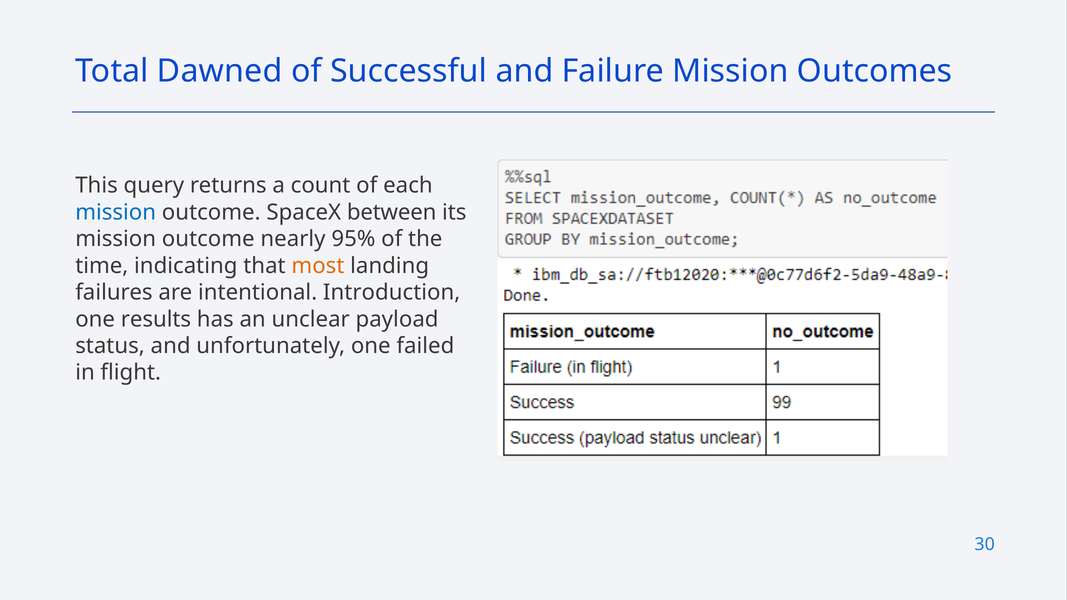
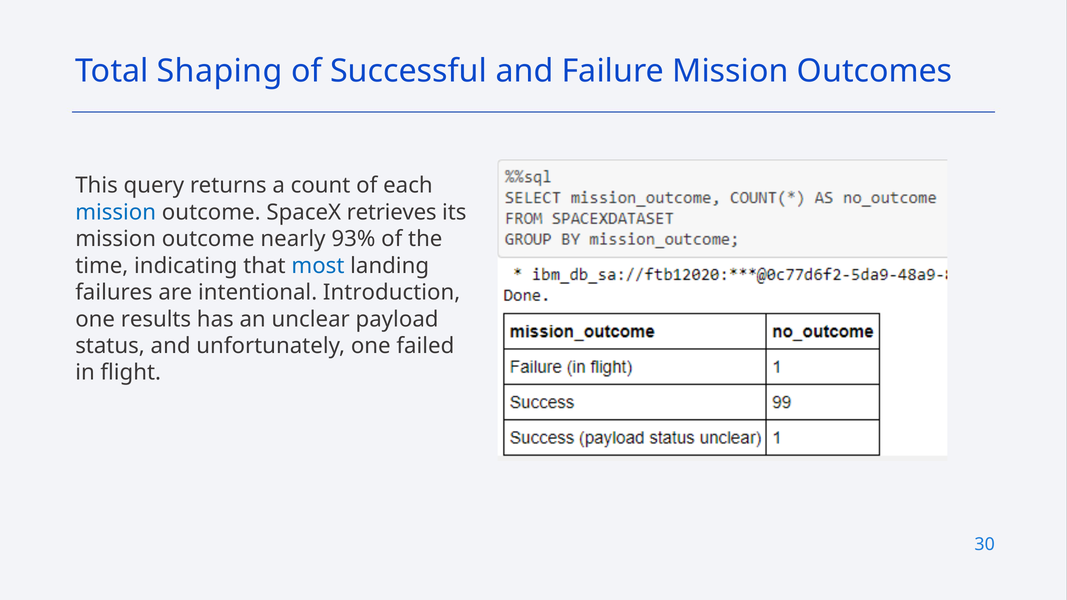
Dawned: Dawned -> Shaping
between: between -> retrieves
95%: 95% -> 93%
most colour: orange -> blue
